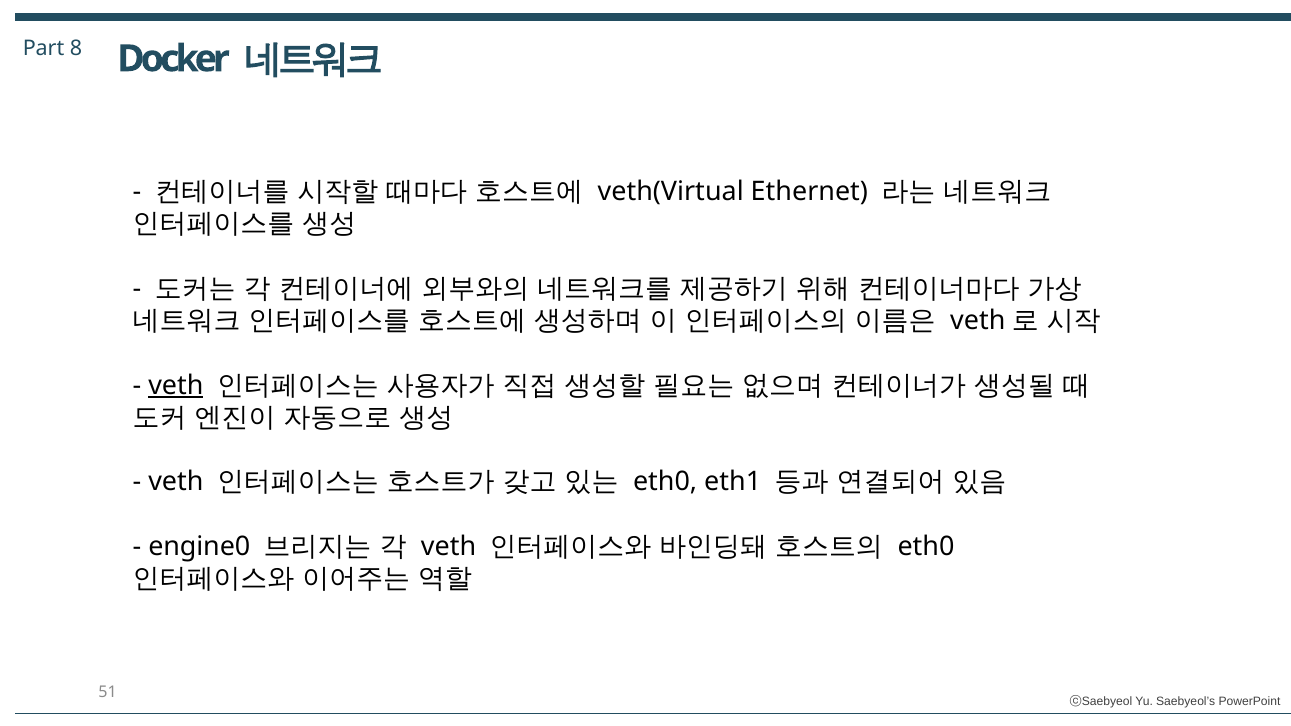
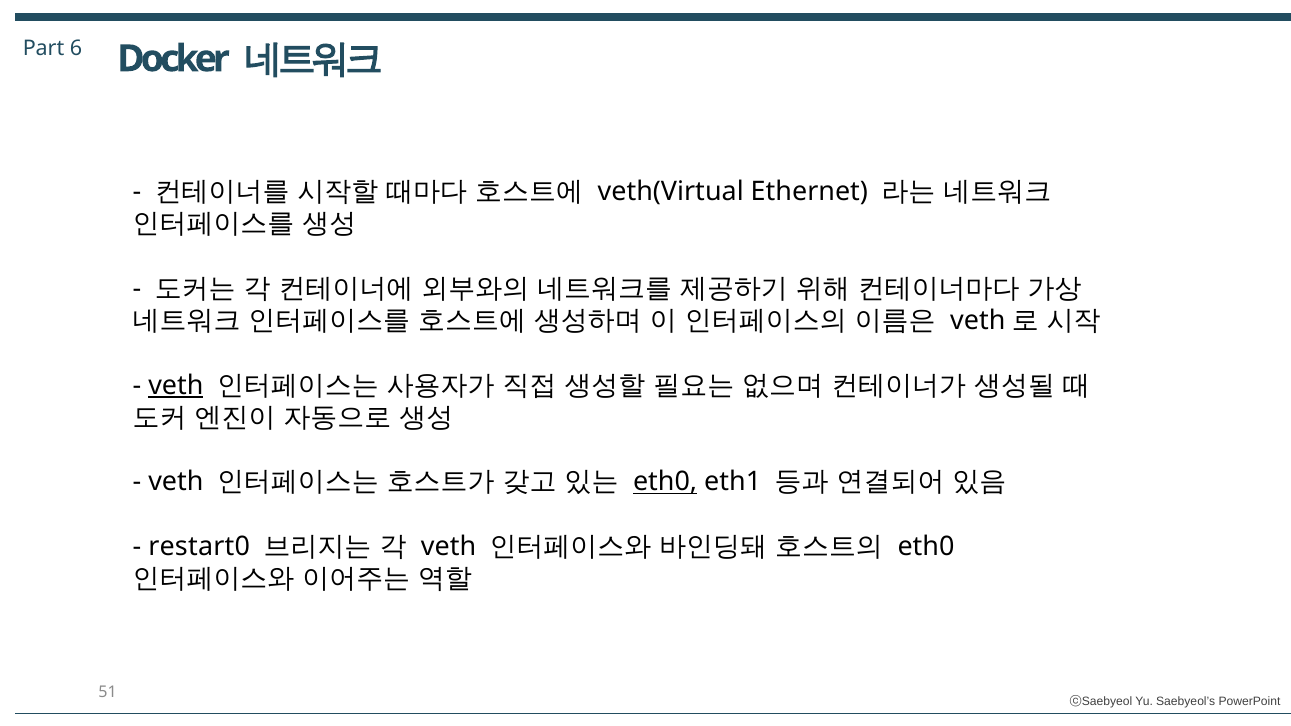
8: 8 -> 6
eth0 at (665, 482) underline: none -> present
engine0: engine0 -> restart0
